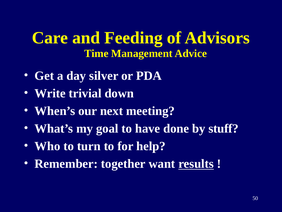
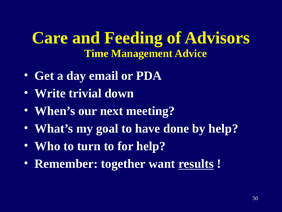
silver: silver -> email
by stuff: stuff -> help
